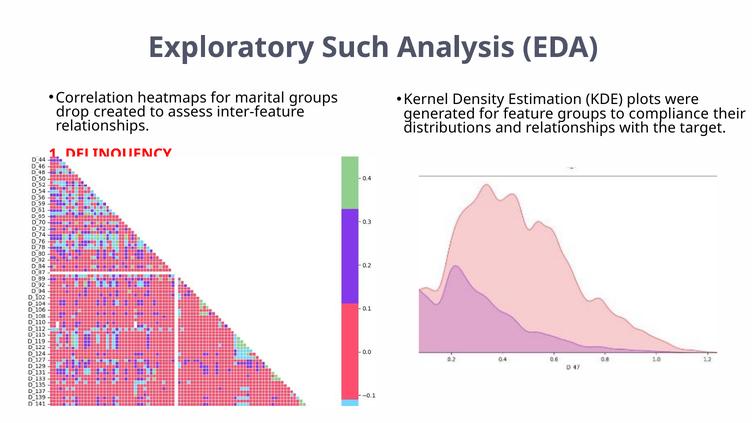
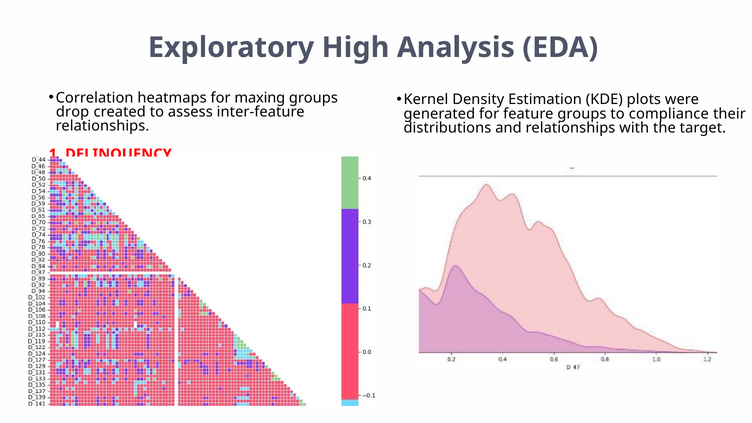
Such: Such -> High
marital: marital -> maxing
